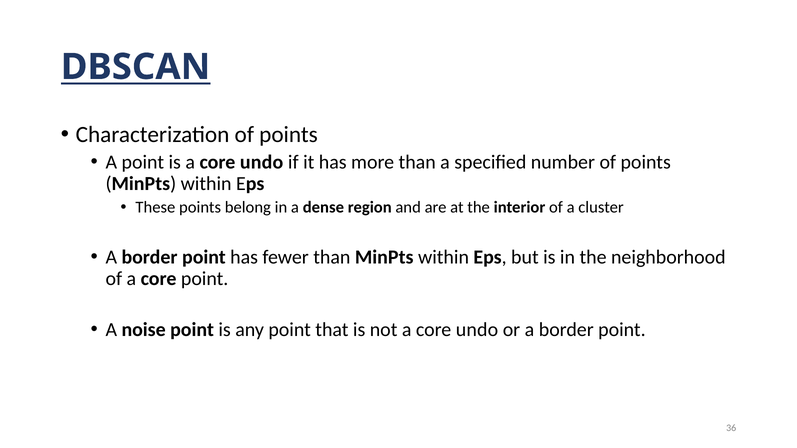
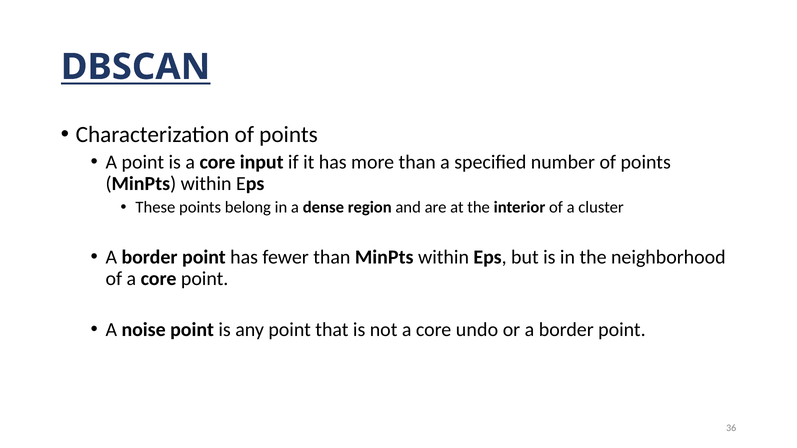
is a core undo: undo -> input
